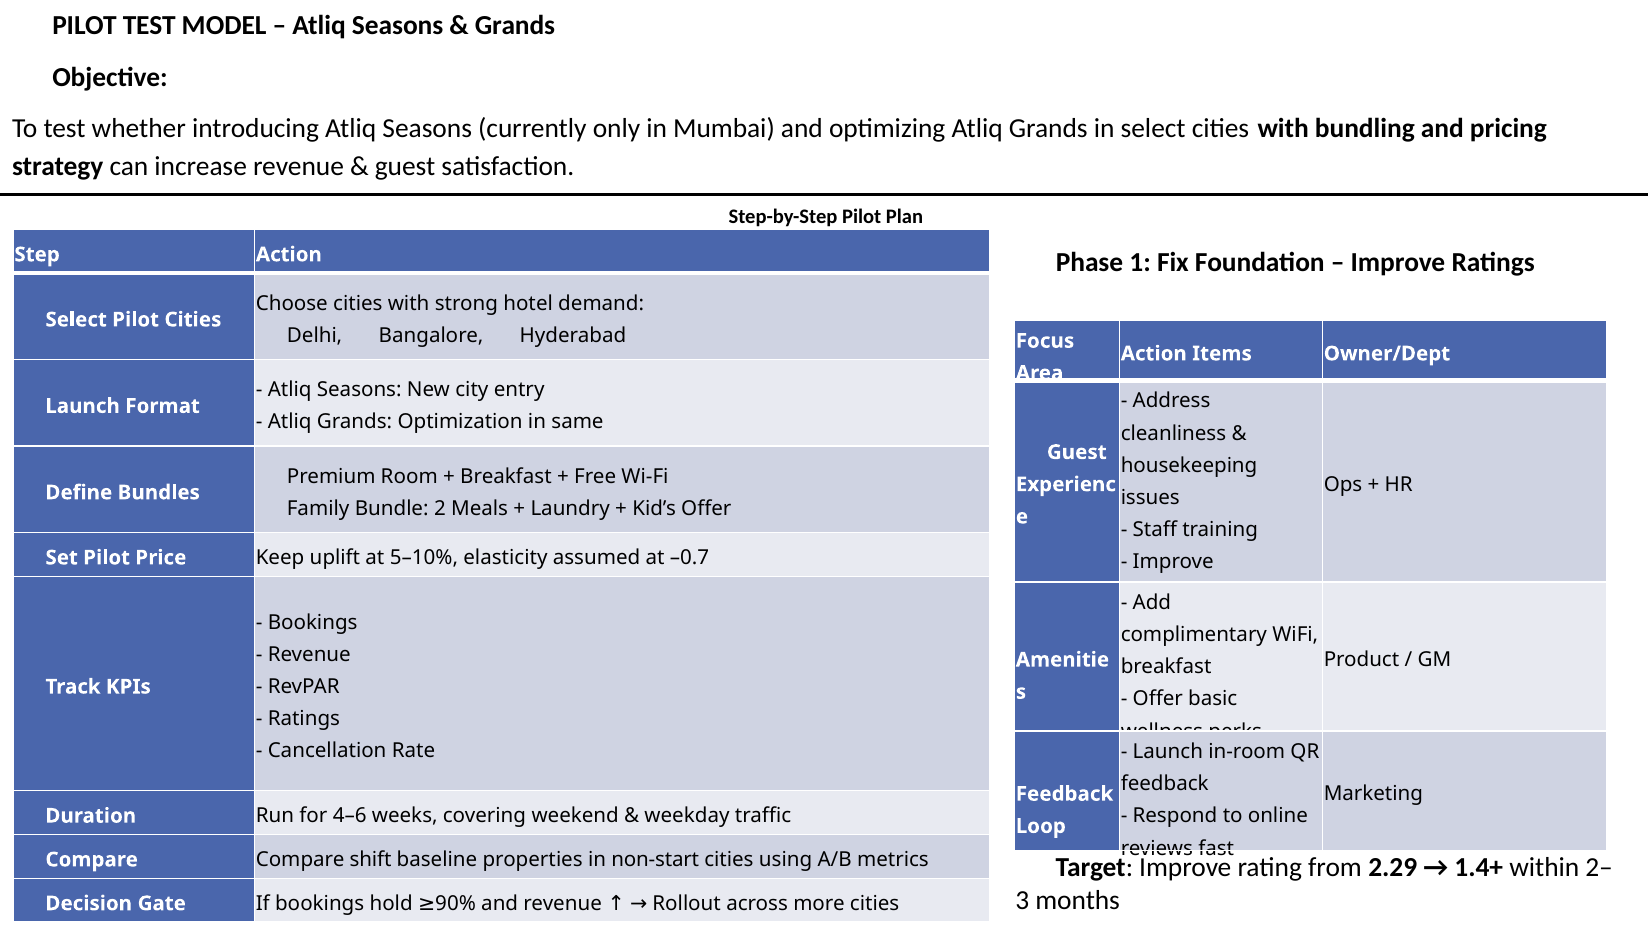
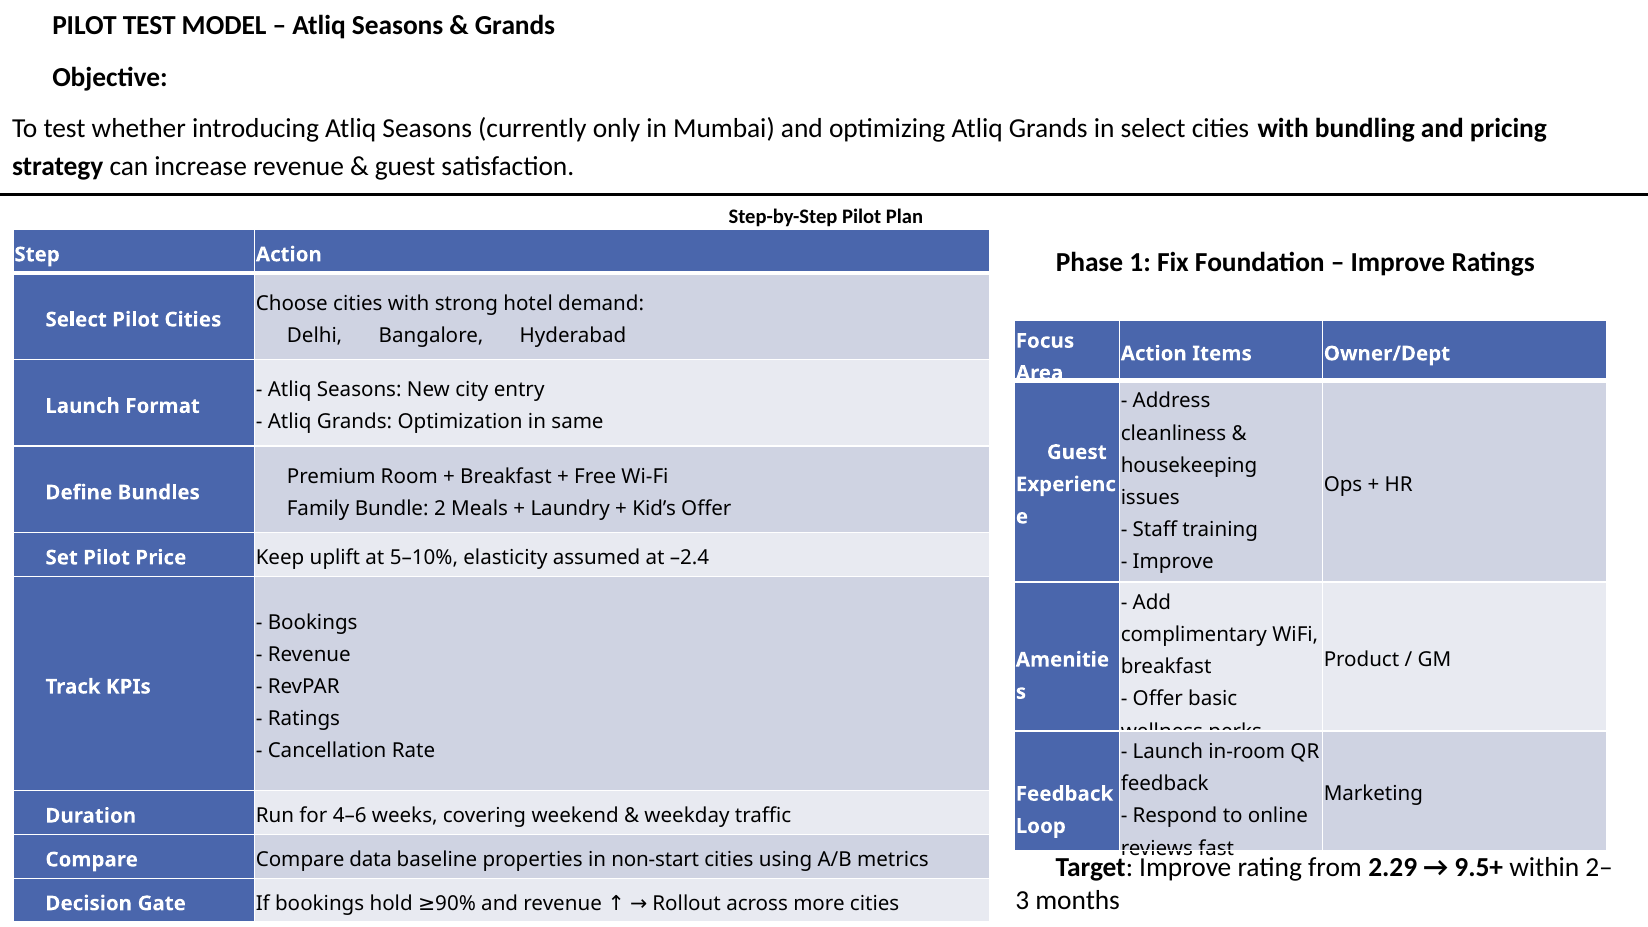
–0.7: –0.7 -> –2.4
shift: shift -> data
1.4+: 1.4+ -> 9.5+
